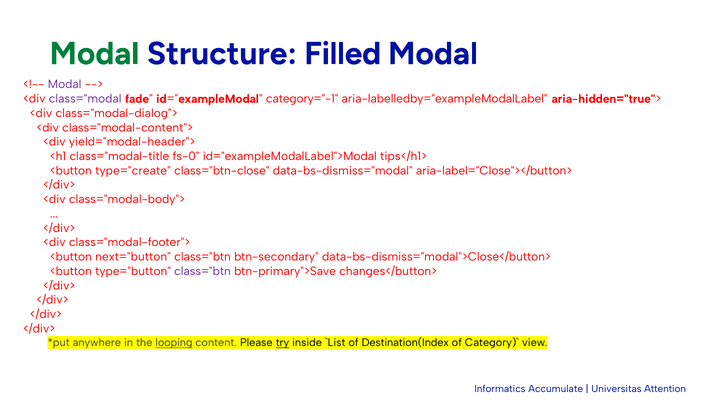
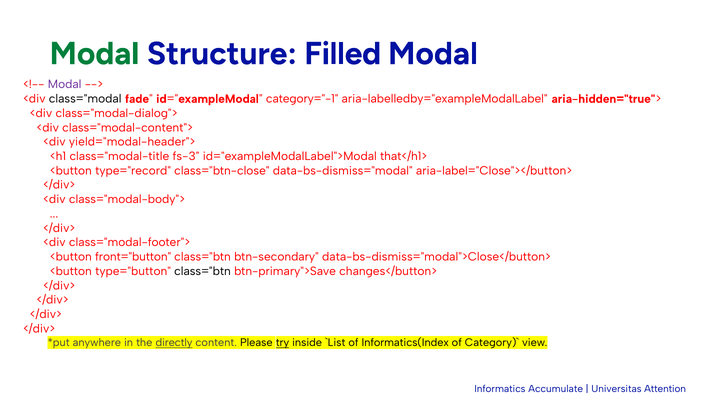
class="modal colour: purple -> black
fs-0: fs-0 -> fs-3
tips</h1>: tips</h1> -> that</h1>
type="create: type="create -> type="record
next="button: next="button -> front="button
class="btn at (203, 271) colour: purple -> black
looping: looping -> directly
Destination(Index: Destination(Index -> Informatics(Index
